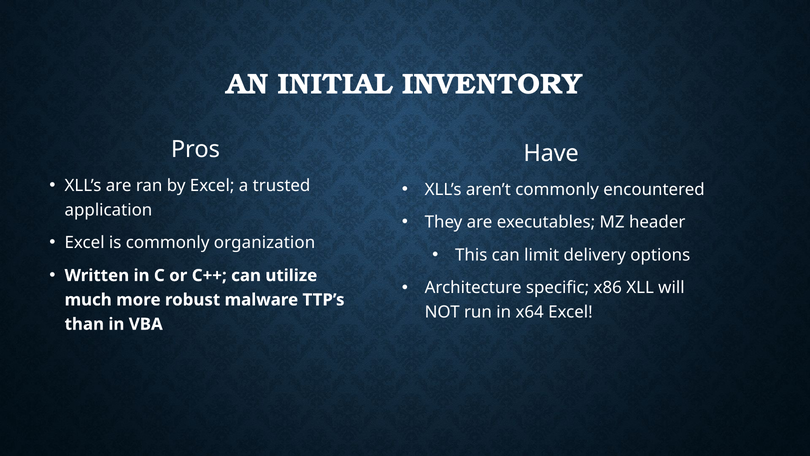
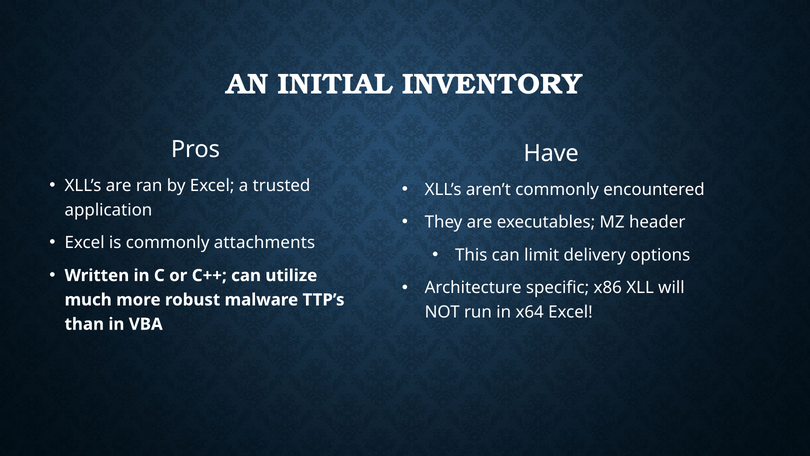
organization: organization -> attachments
